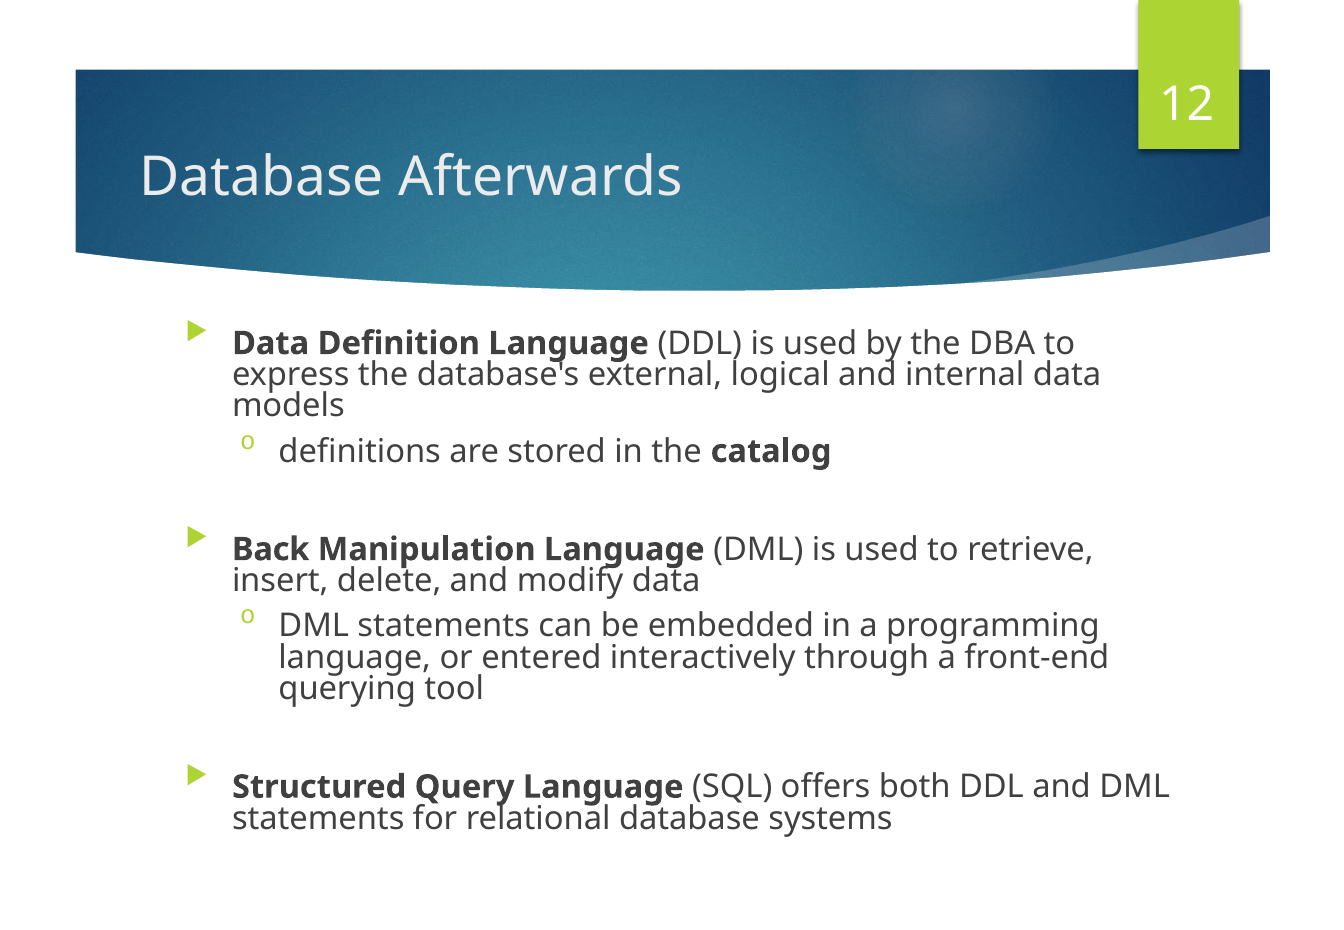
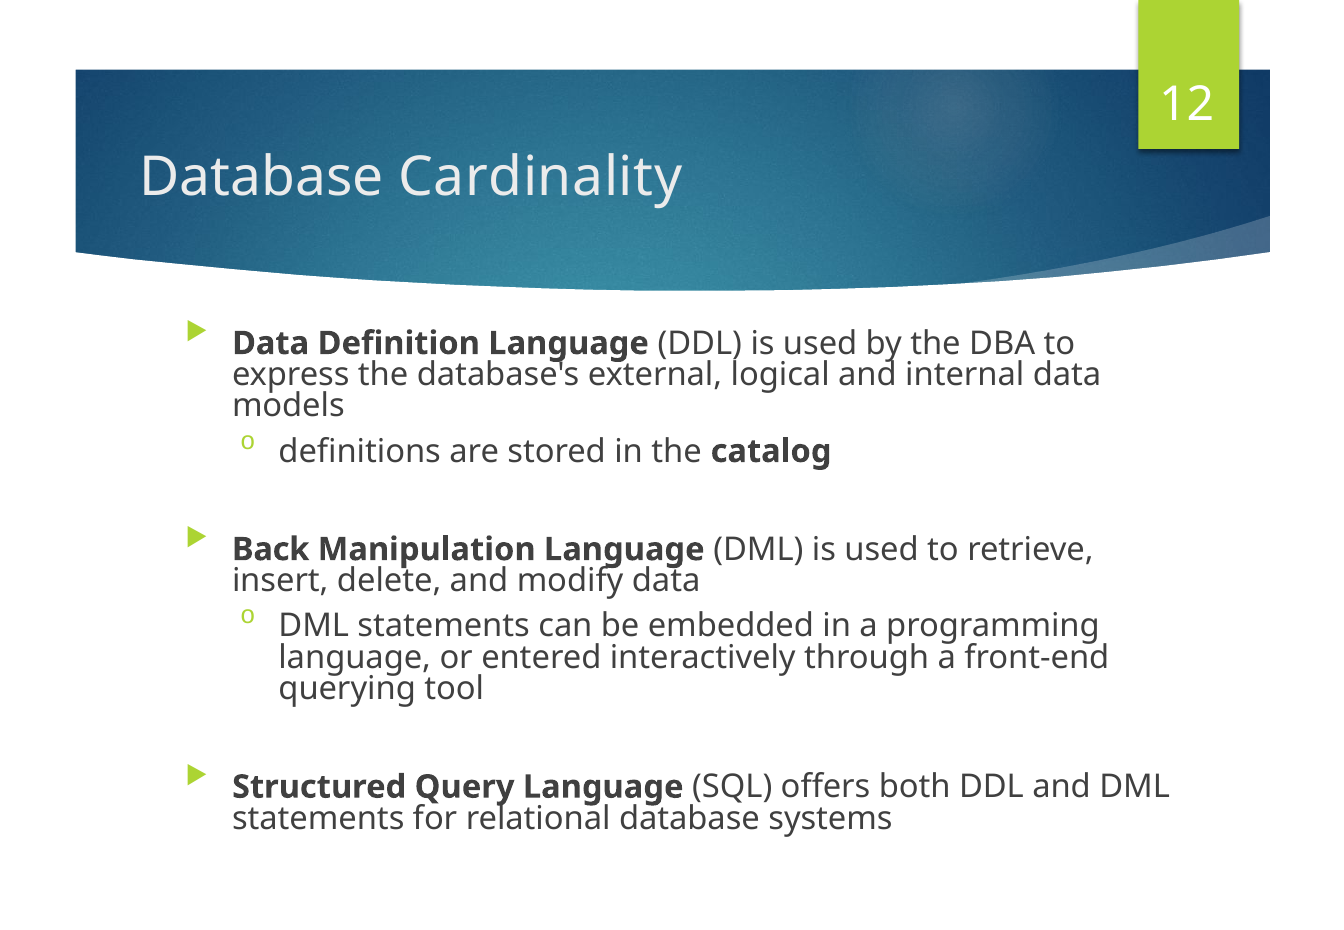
Afterwards: Afterwards -> Cardinality
